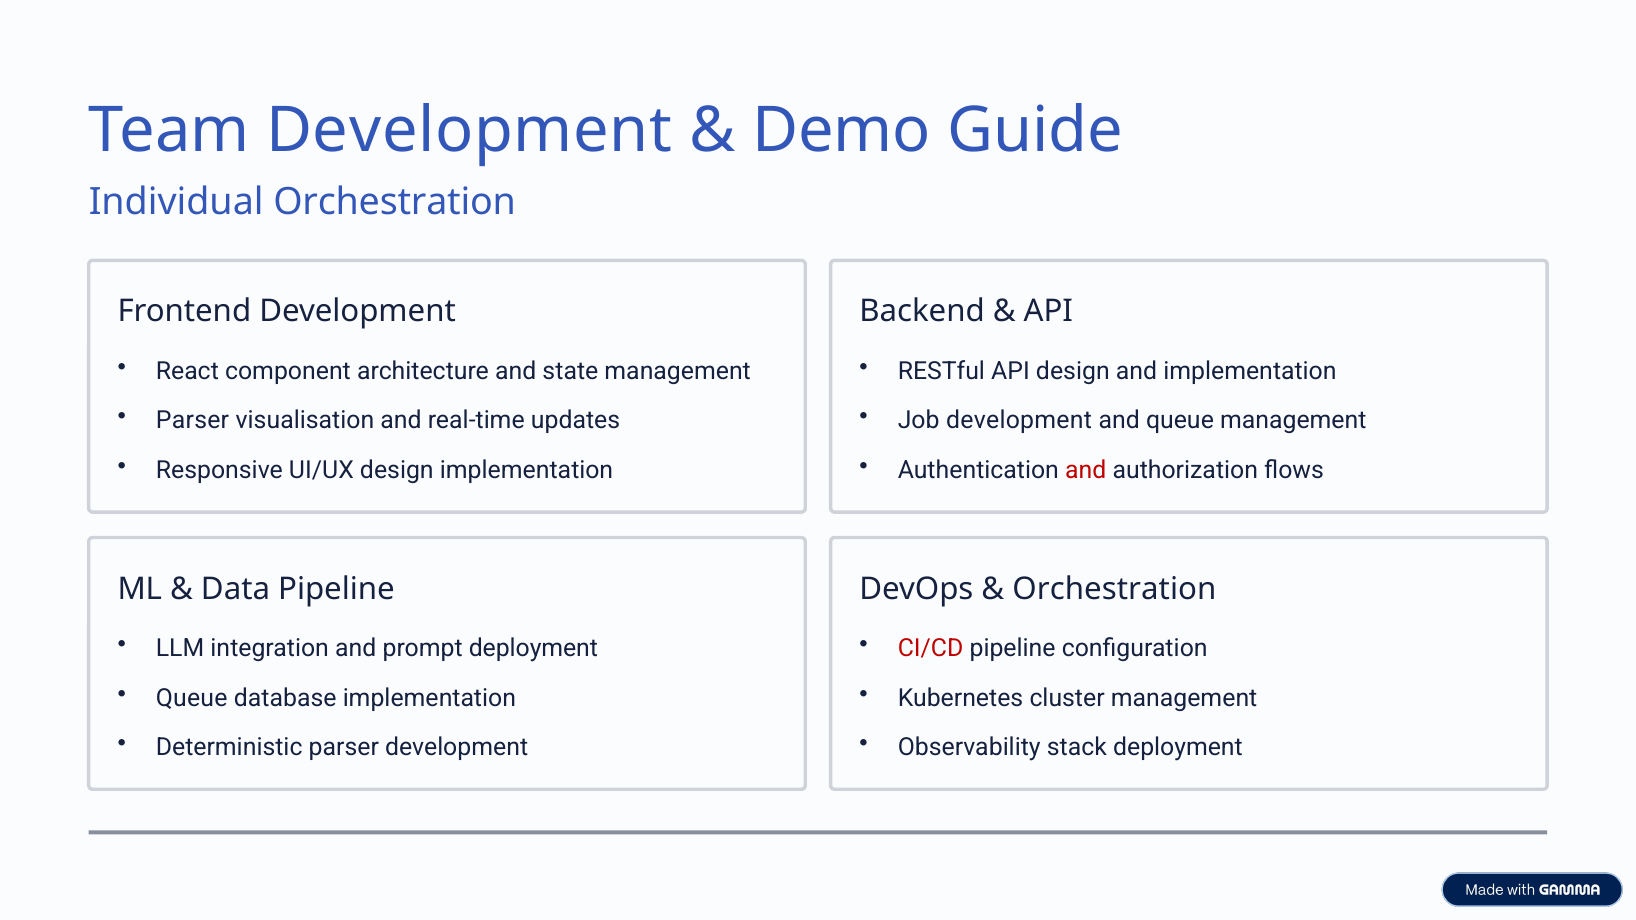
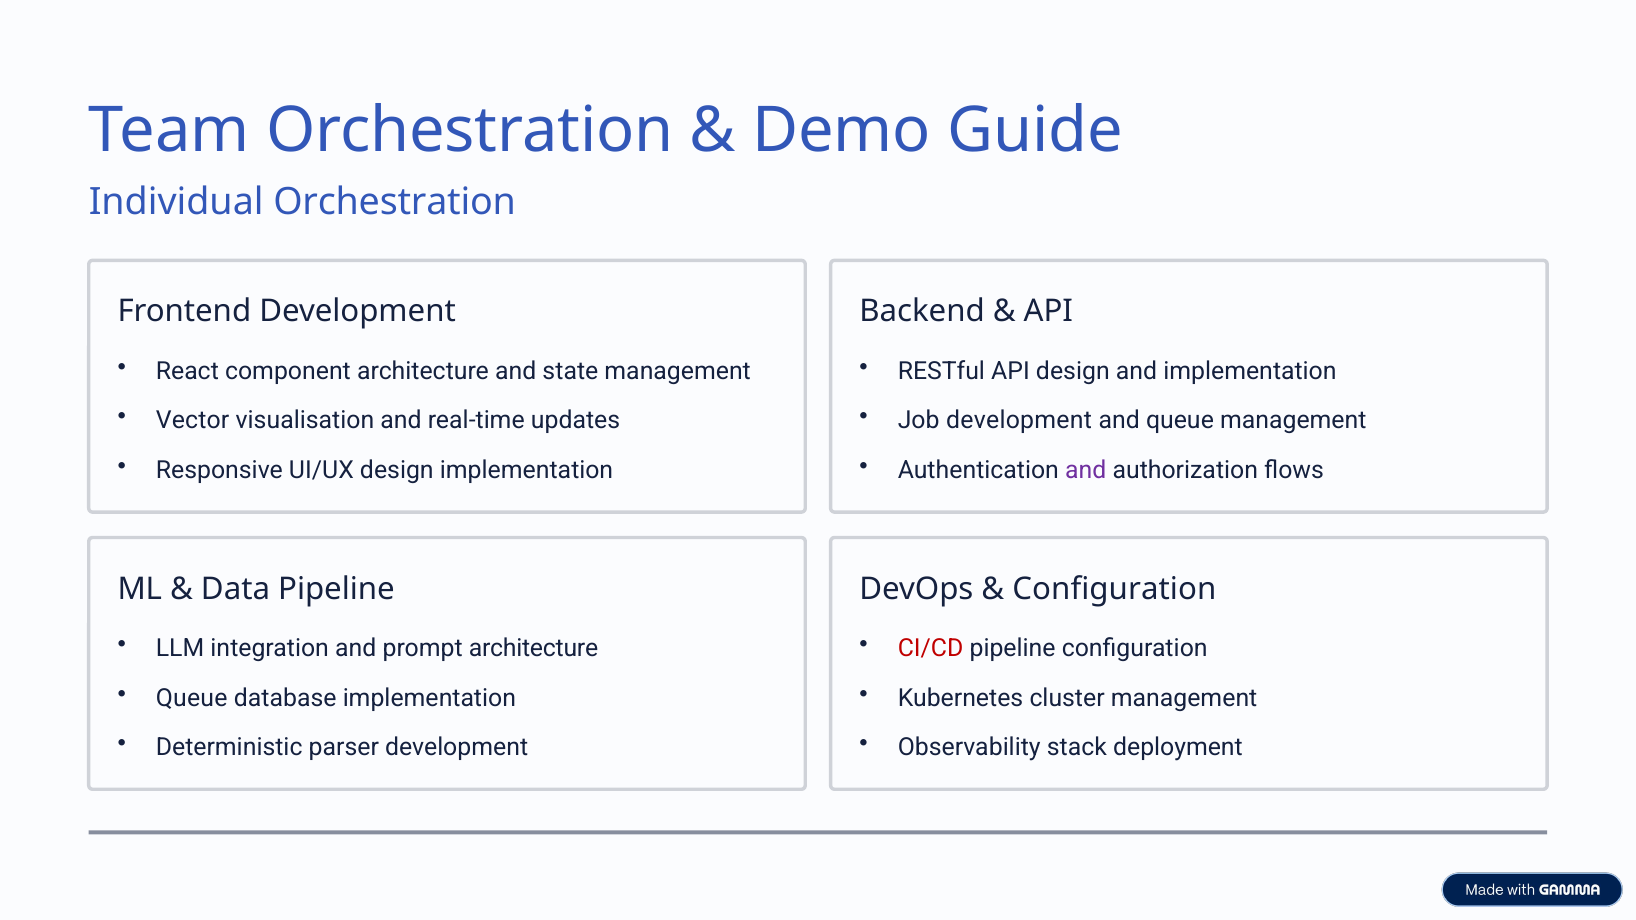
Team Development: Development -> Orchestration
Parser at (193, 421): Parser -> Vector
and at (1086, 470) colour: red -> purple
Orchestration at (1114, 589): Orchestration -> Configuration
prompt deployment: deployment -> architecture
